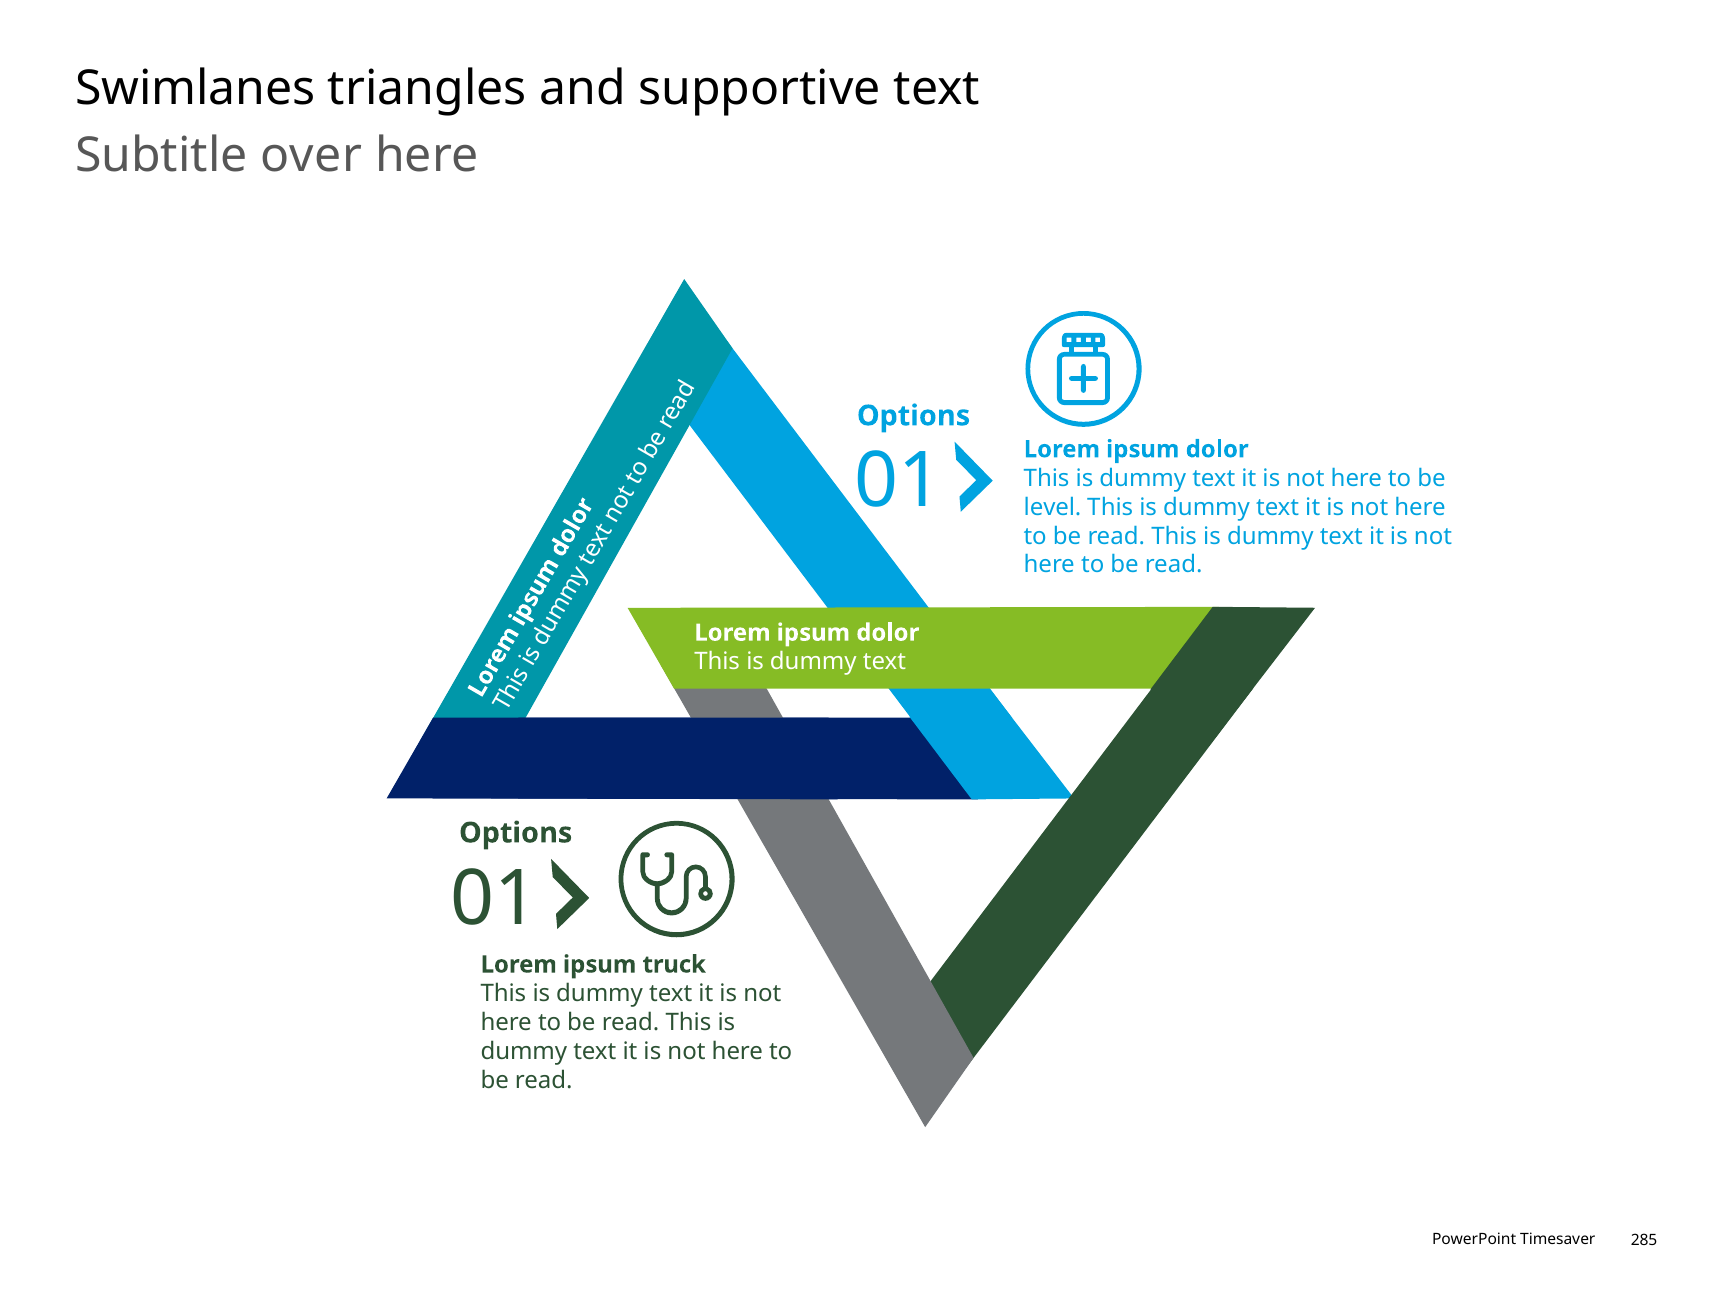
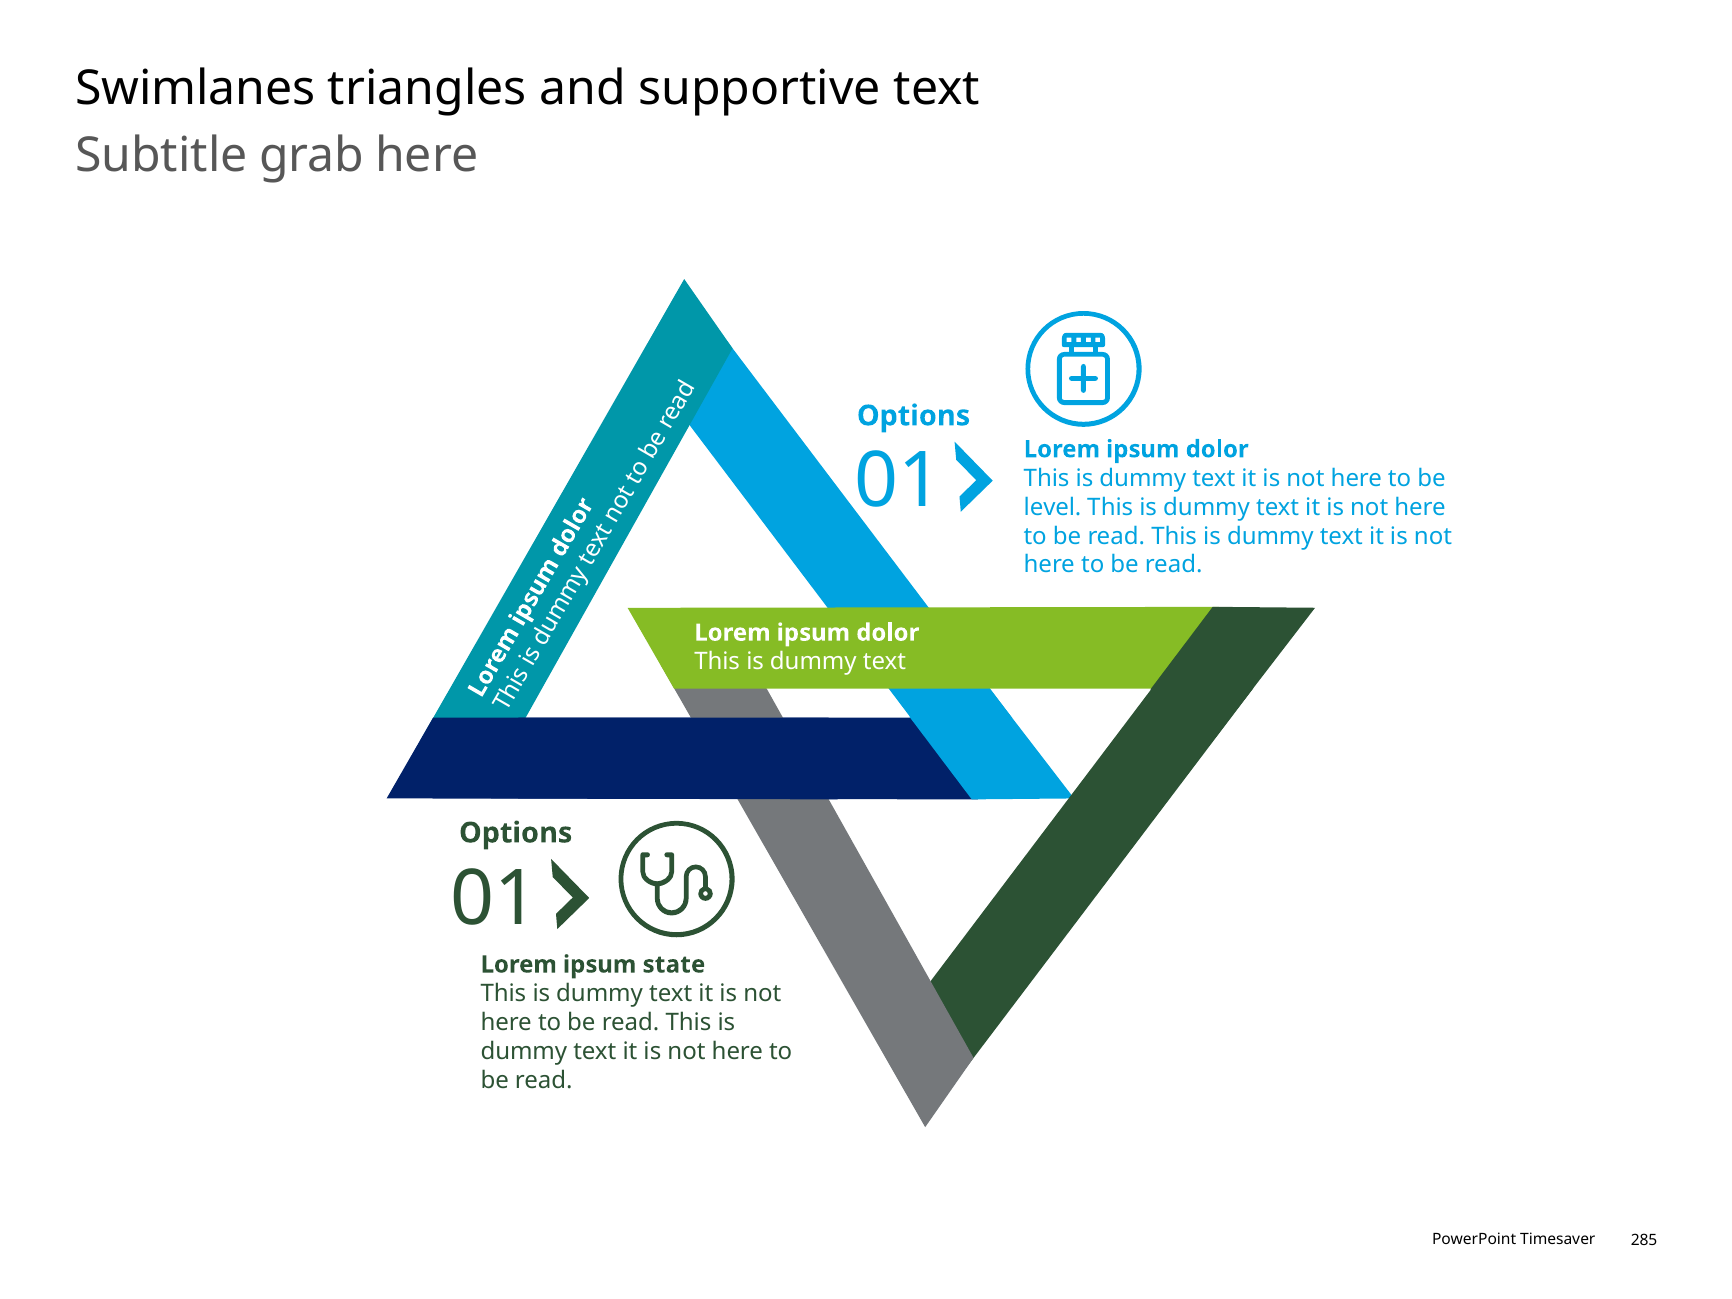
over: over -> grab
truck: truck -> state
